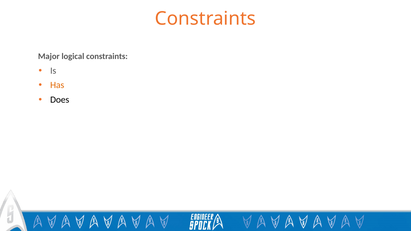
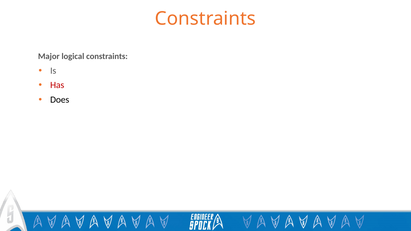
Has colour: orange -> red
